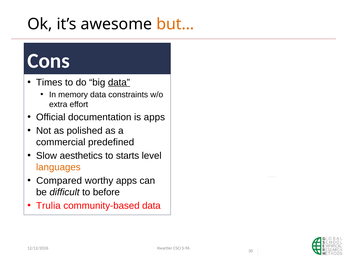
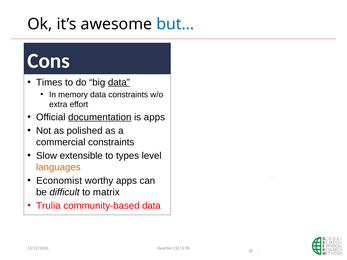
but… colour: orange -> blue
documentation underline: none -> present
commercial predefined: predefined -> constraints
aesthetics: aesthetics -> extensible
starts: starts -> types
Compared: Compared -> Economist
before: before -> matrix
